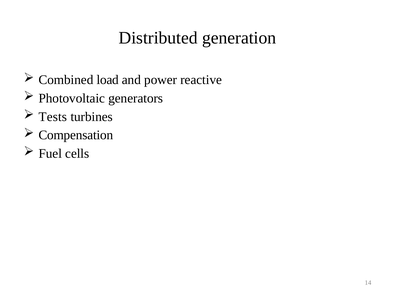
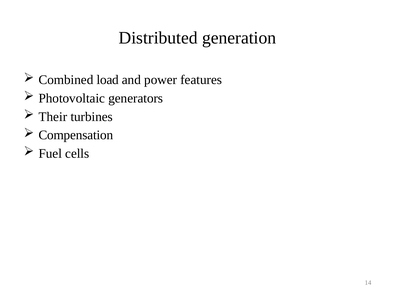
reactive: reactive -> features
Tests: Tests -> Their
